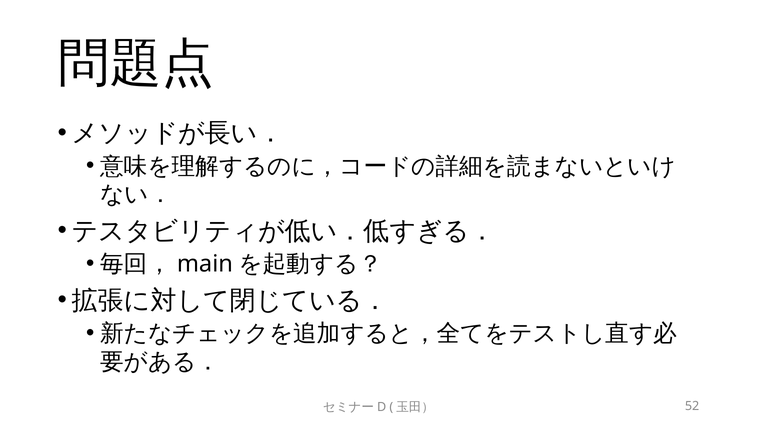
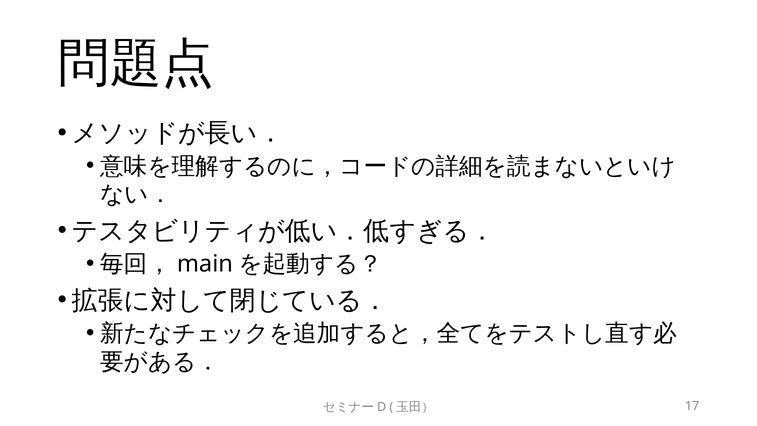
52: 52 -> 17
